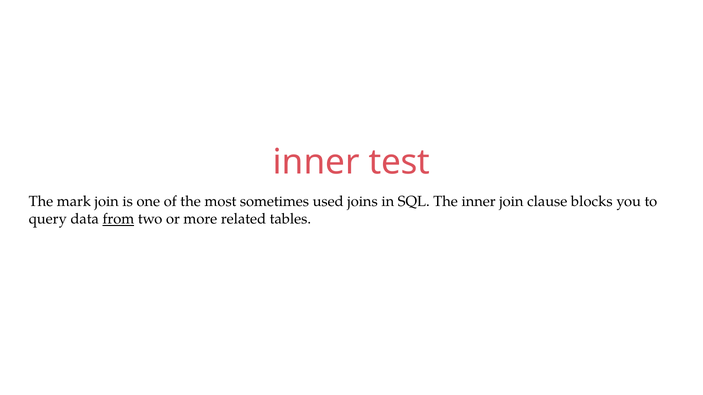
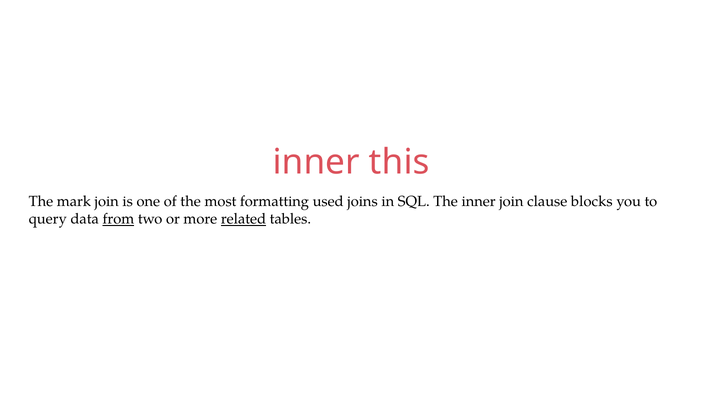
test: test -> this
sometimes: sometimes -> formatting
related underline: none -> present
